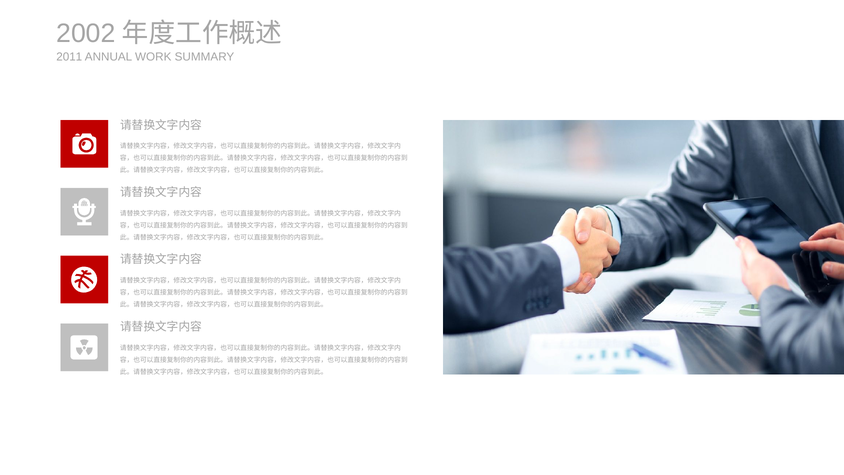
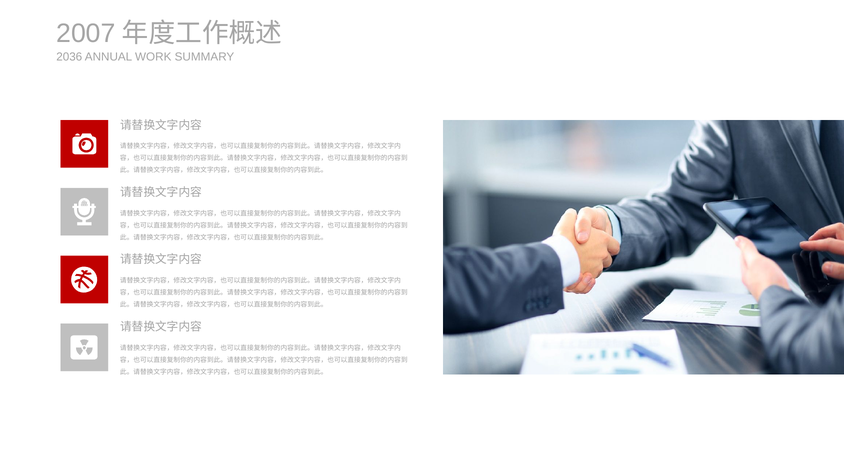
2002: 2002 -> 2007
2011: 2011 -> 2036
